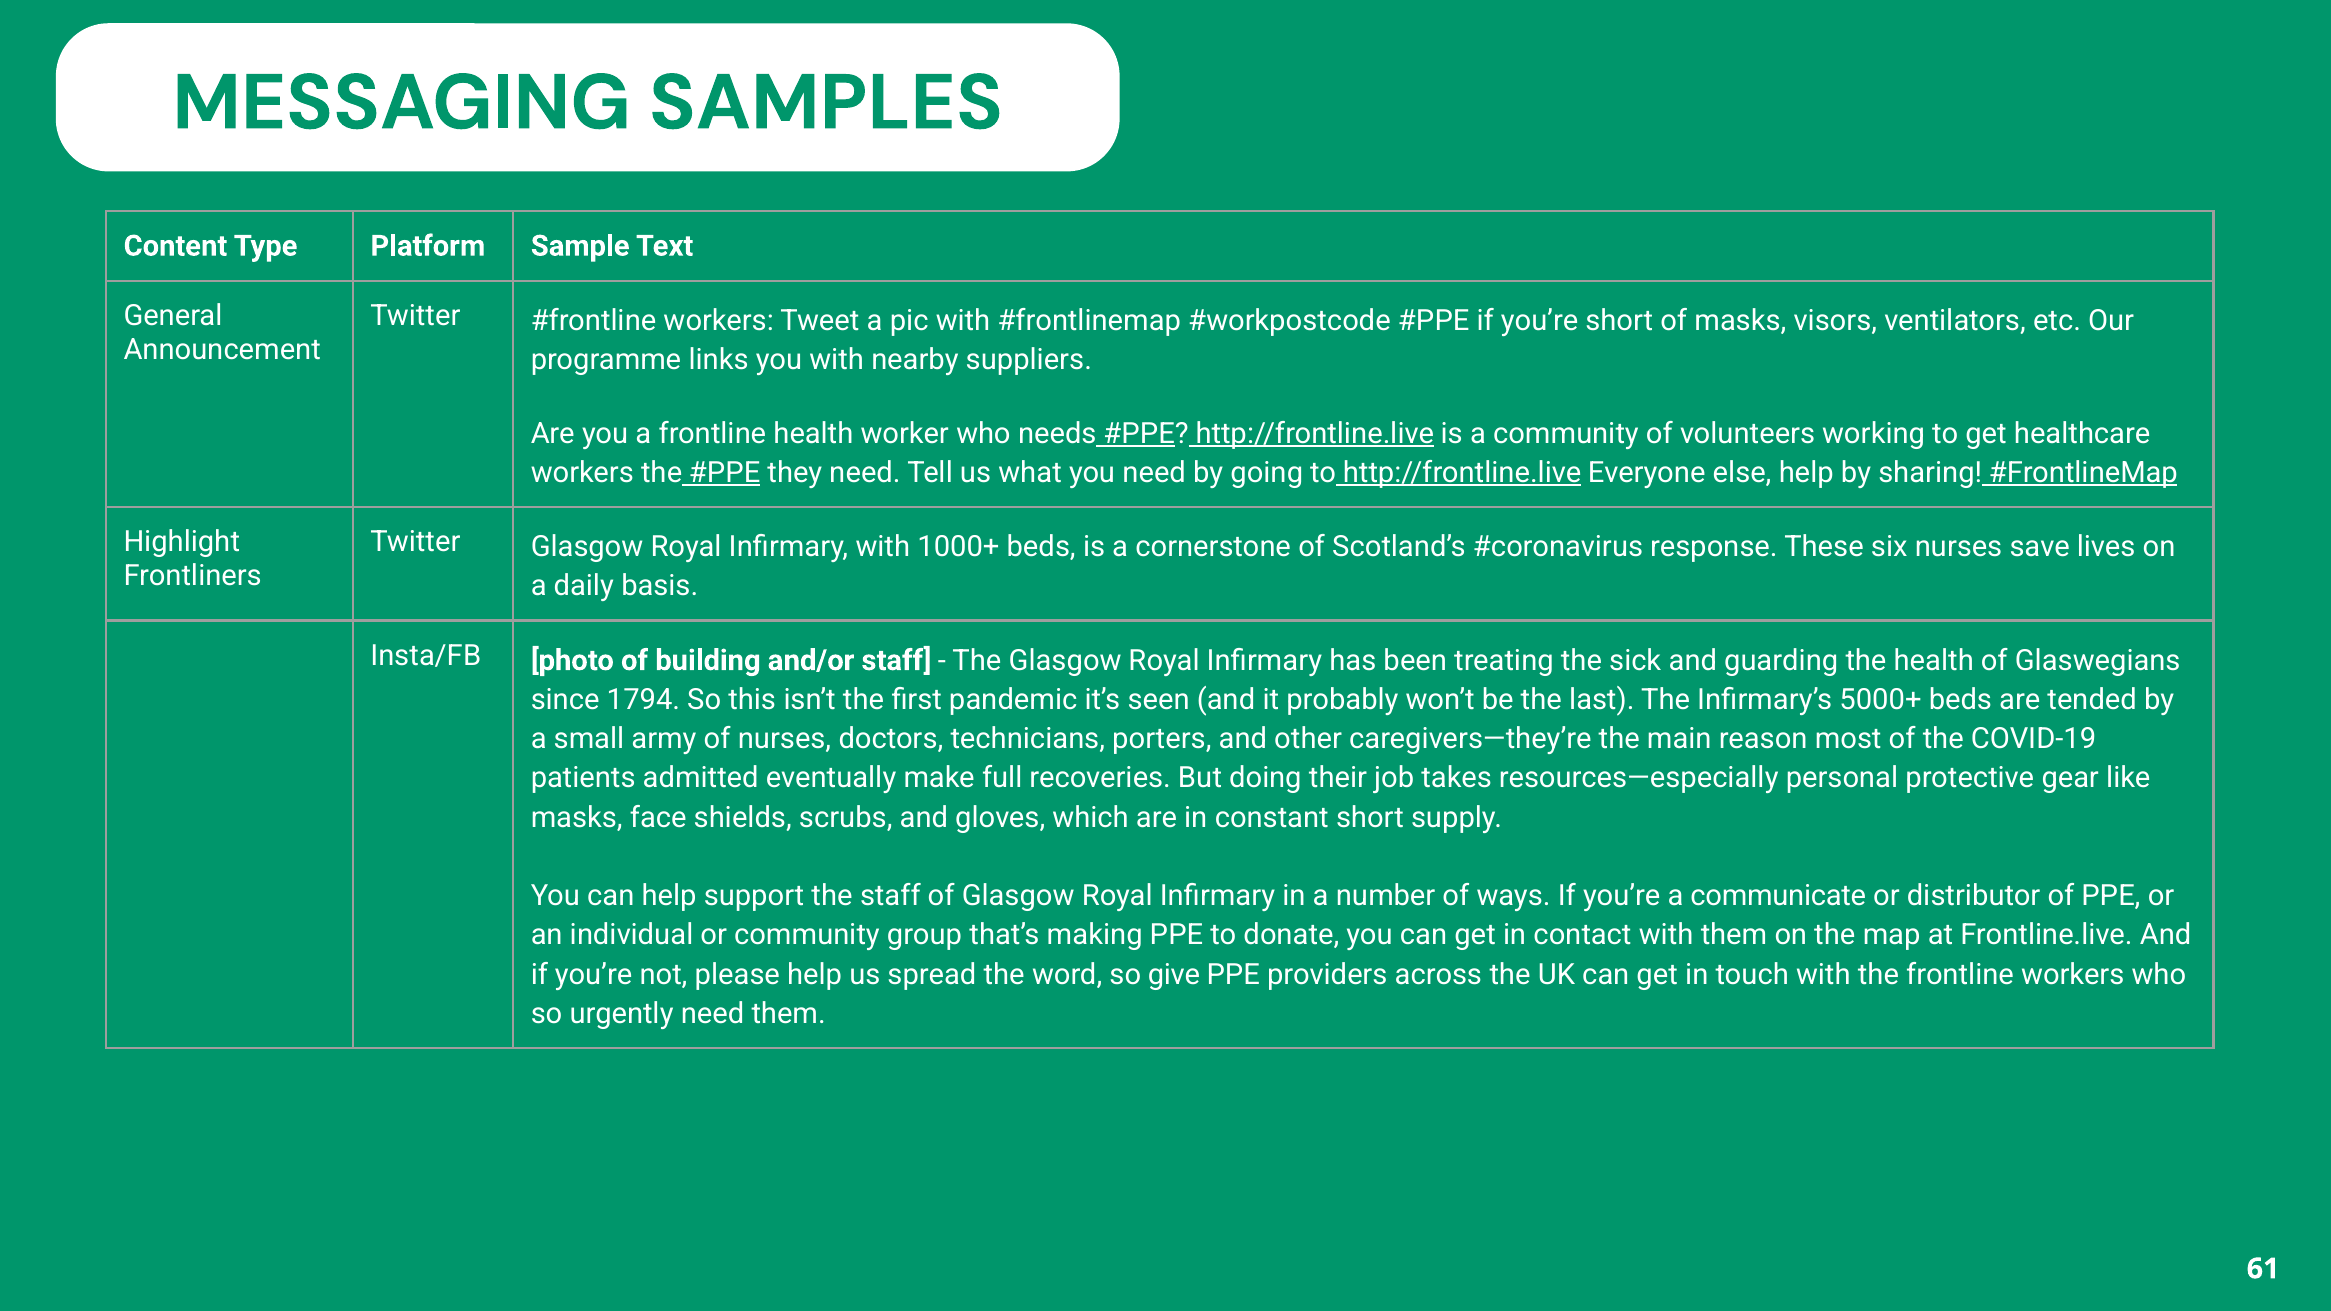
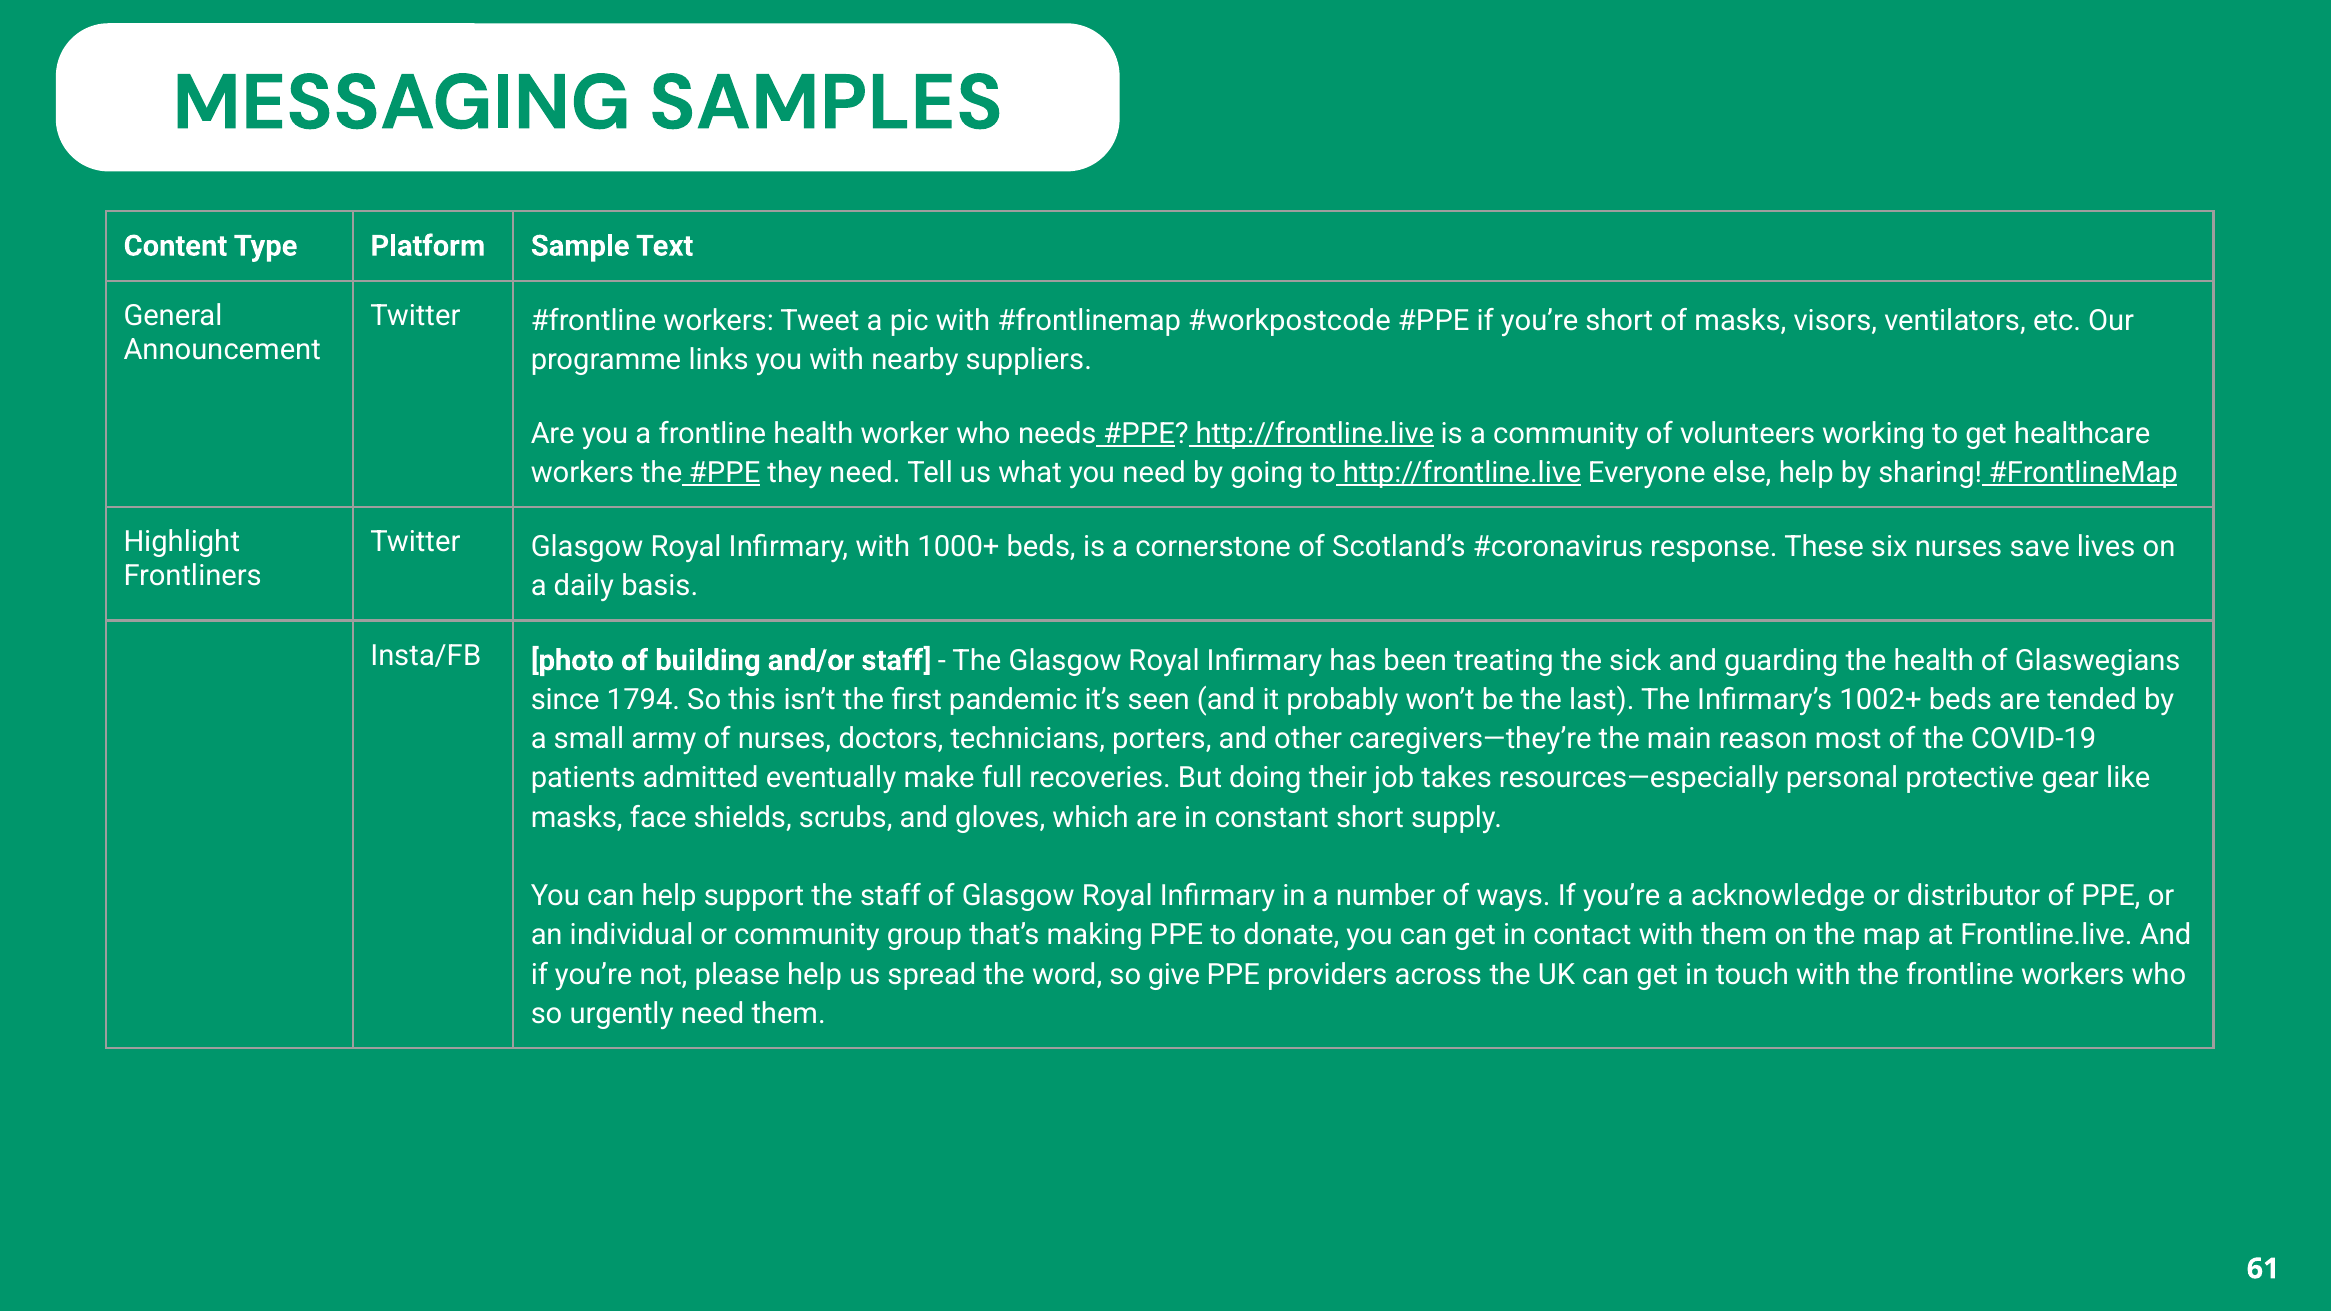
5000+: 5000+ -> 1002+
communicate: communicate -> acknowledge
